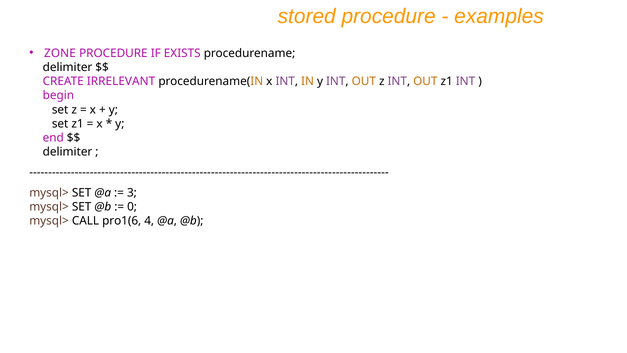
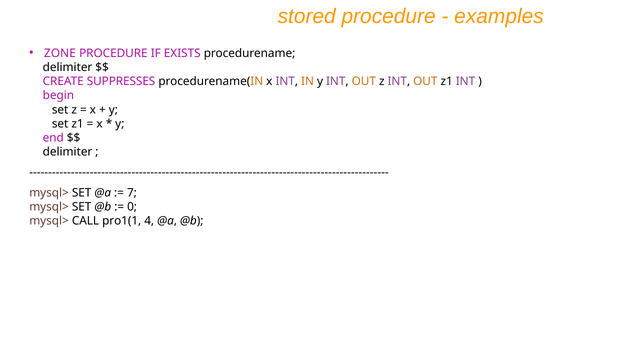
IRRELEVANT: IRRELEVANT -> SUPPRESSES
3: 3 -> 7
pro1(6: pro1(6 -> pro1(1
